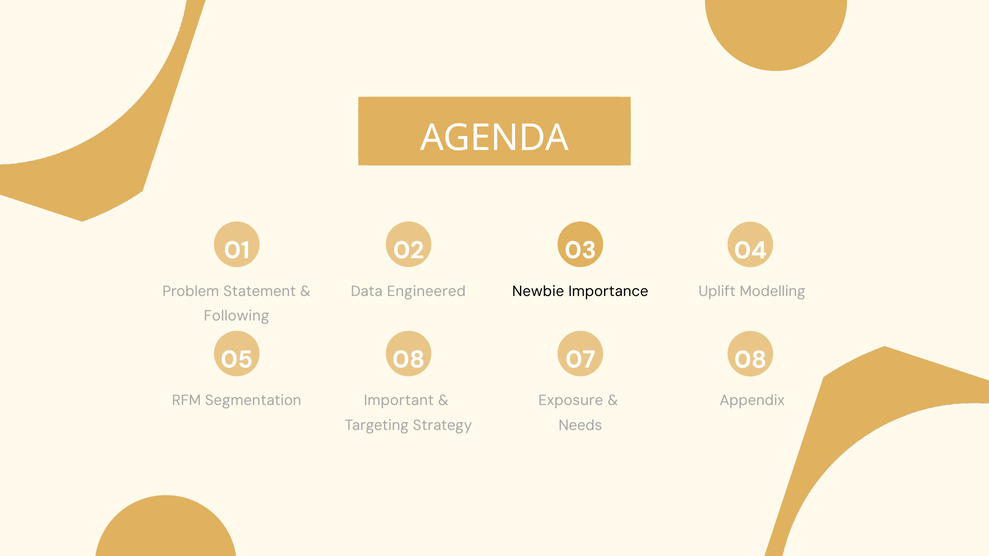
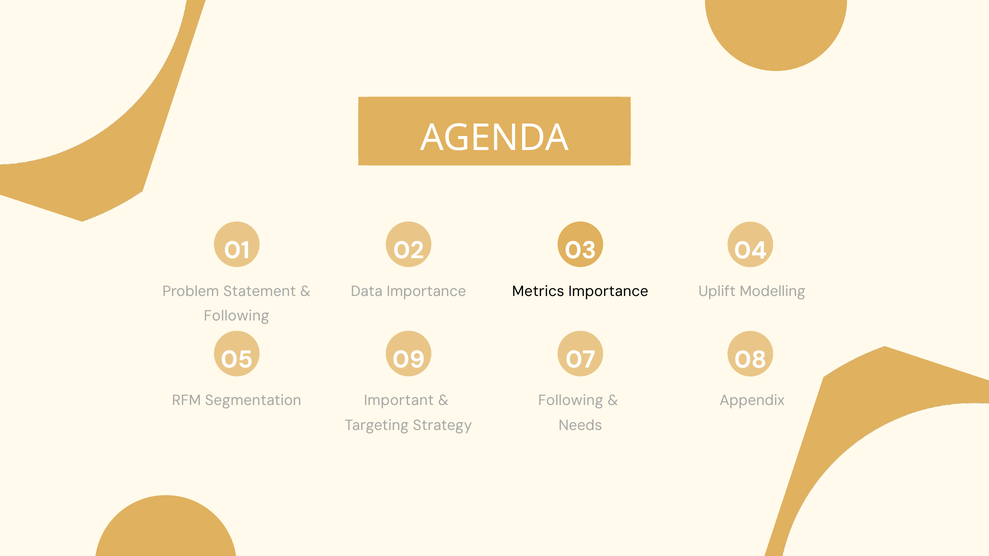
Data Engineered: Engineered -> Importance
Newbie: Newbie -> Metrics
05 08: 08 -> 09
Exposure at (571, 401): Exposure -> Following
